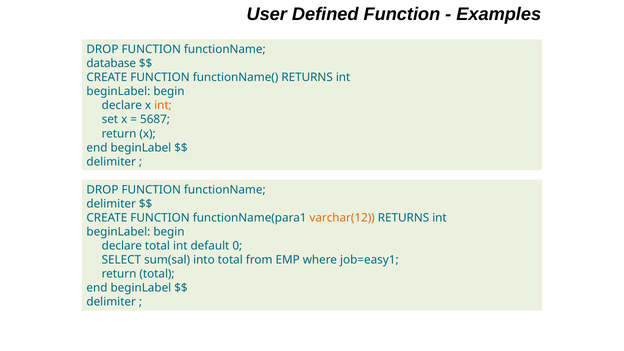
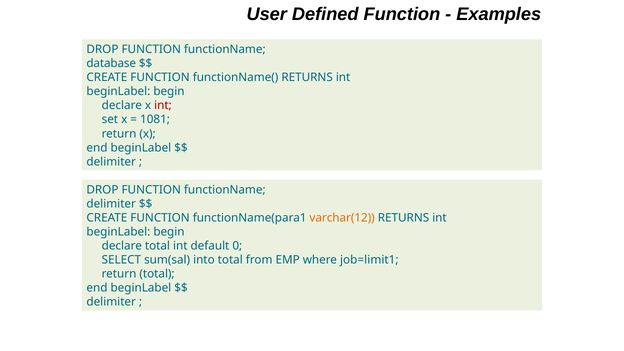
int at (163, 106) colour: orange -> red
5687: 5687 -> 1081
job=easy1: job=easy1 -> job=limit1
